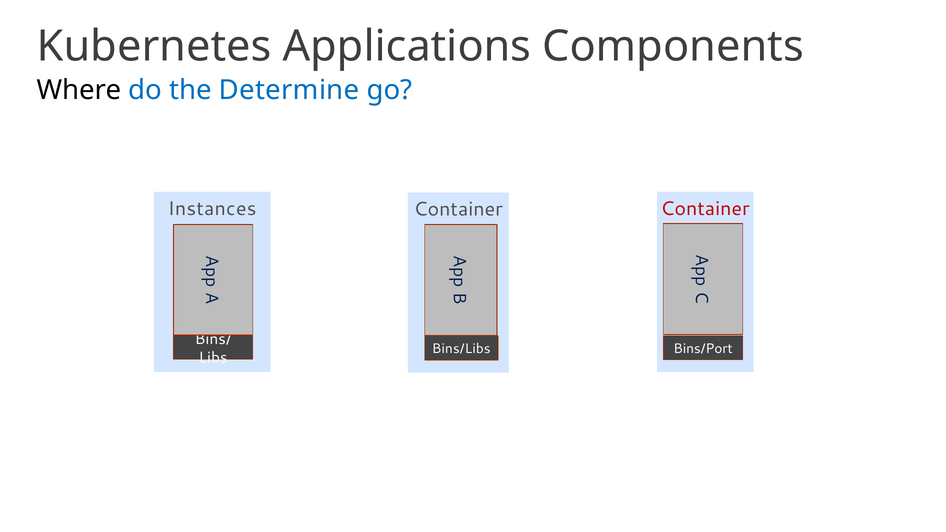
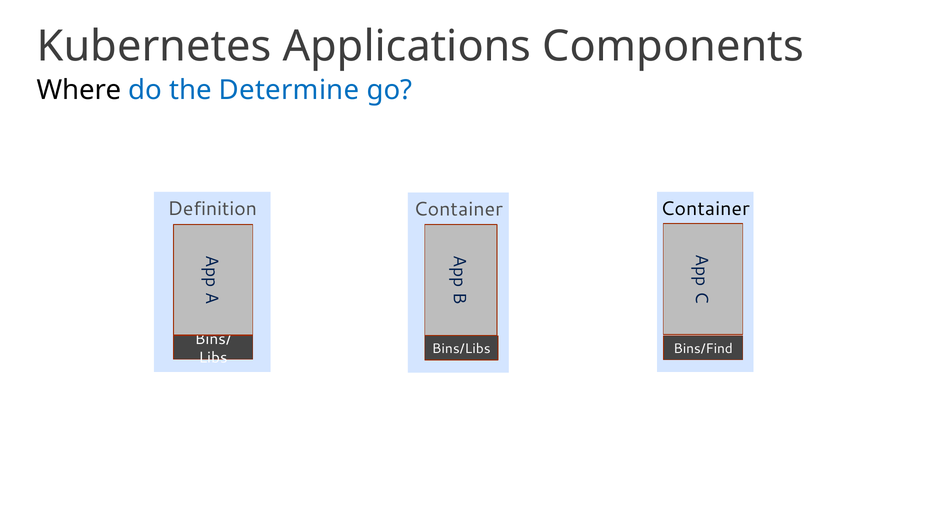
Instances: Instances -> Definition
Container at (705, 209) colour: red -> black
Bins/Port: Bins/Port -> Bins/Find
